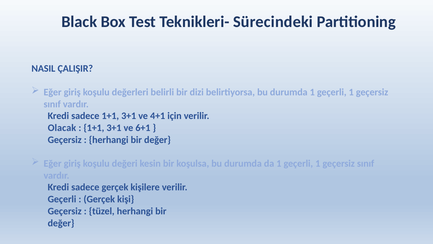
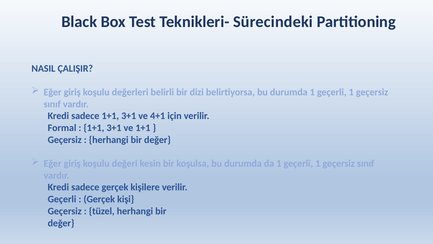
Olacak: Olacak -> Formal
ve 6+1: 6+1 -> 1+1
